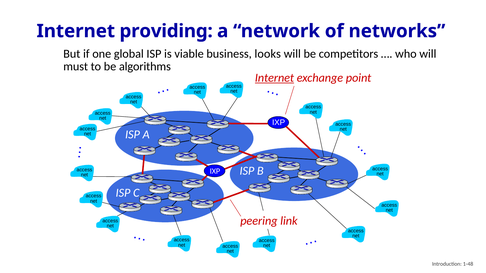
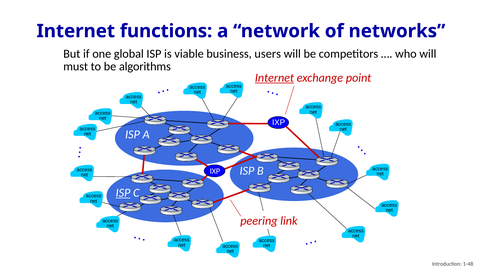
providing: providing -> functions
looks: looks -> users
ISP at (123, 193) underline: none -> present
